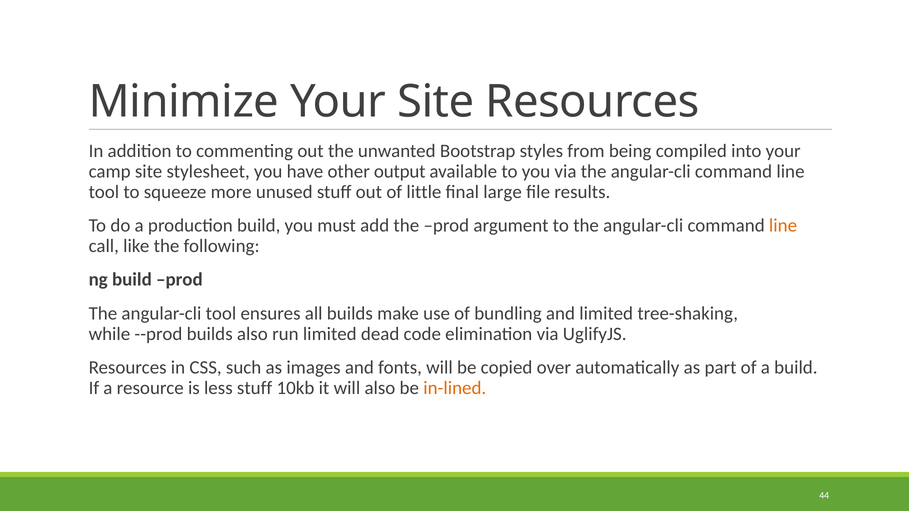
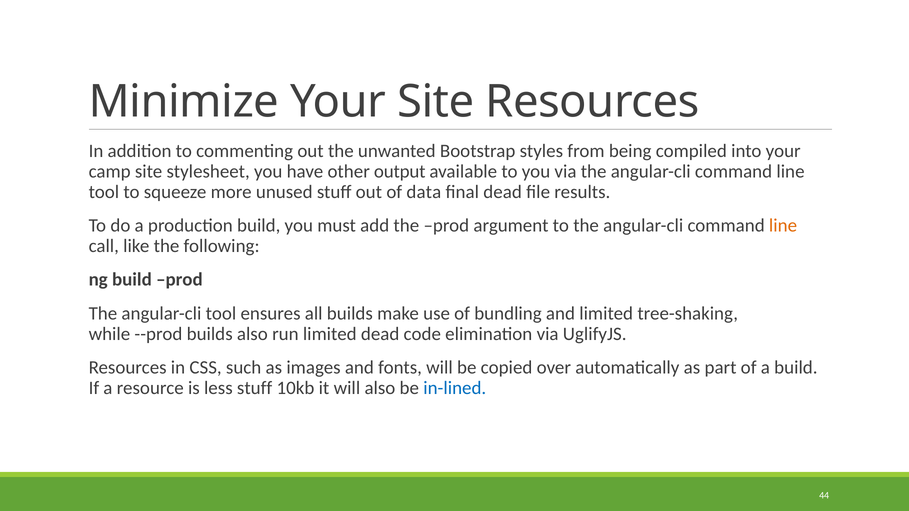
little: little -> data
final large: large -> dead
in-lined colour: orange -> blue
